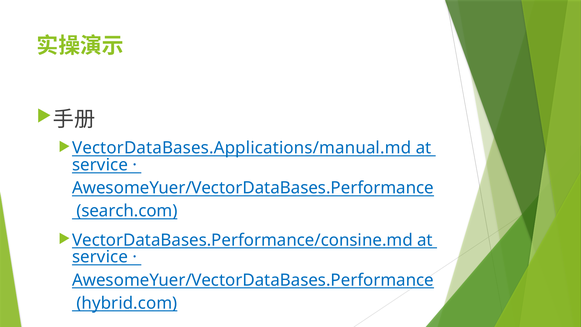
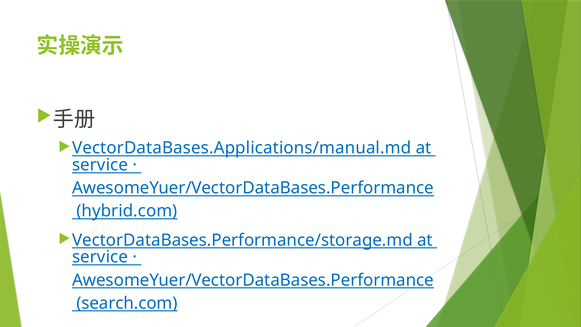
search.com: search.com -> hybrid.com
VectorDataBases.Performance/consine.md: VectorDataBases.Performance/consine.md -> VectorDataBases.Performance/storage.md
hybrid.com: hybrid.com -> search.com
